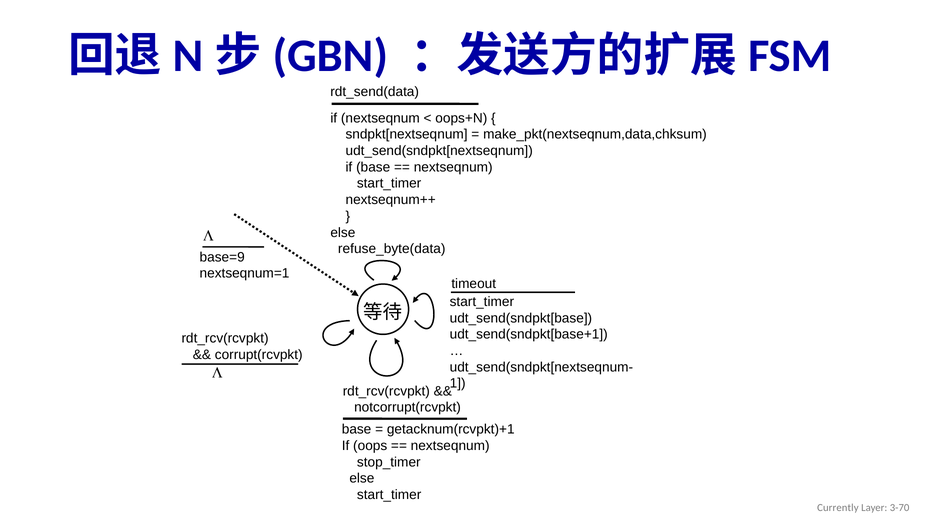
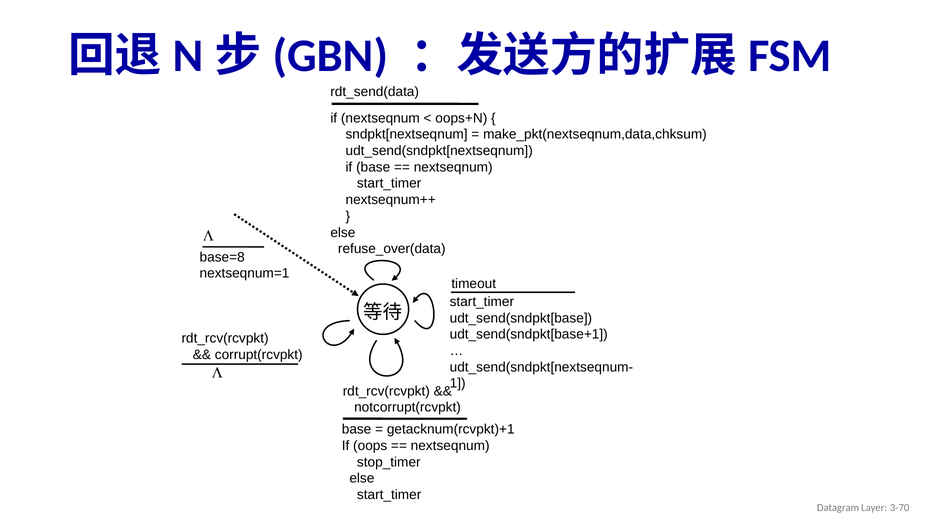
refuse_byte(data: refuse_byte(data -> refuse_over(data
base=9: base=9 -> base=8
Currently: Currently -> Datagram
